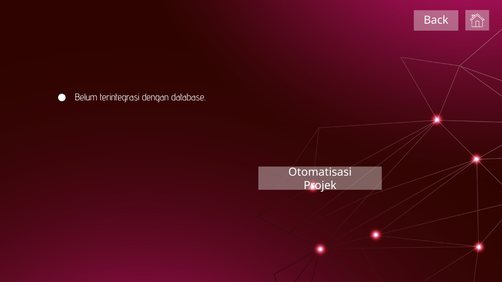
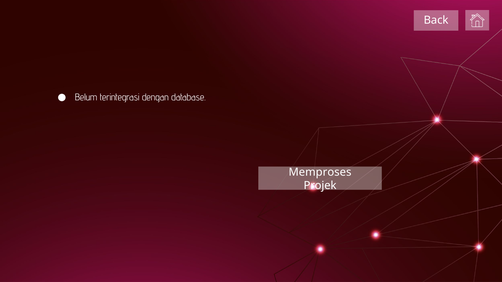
Otomatisasi: Otomatisasi -> Memproses
